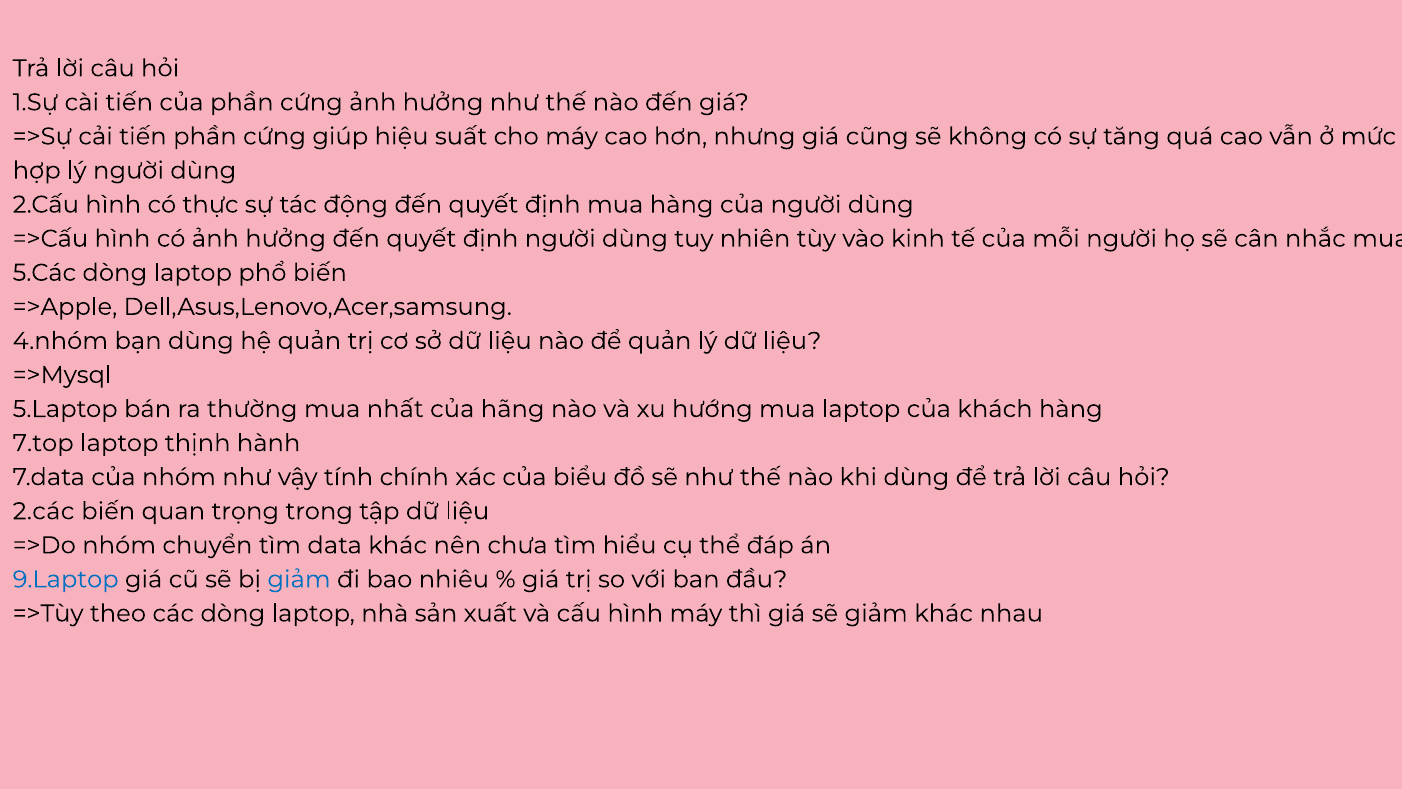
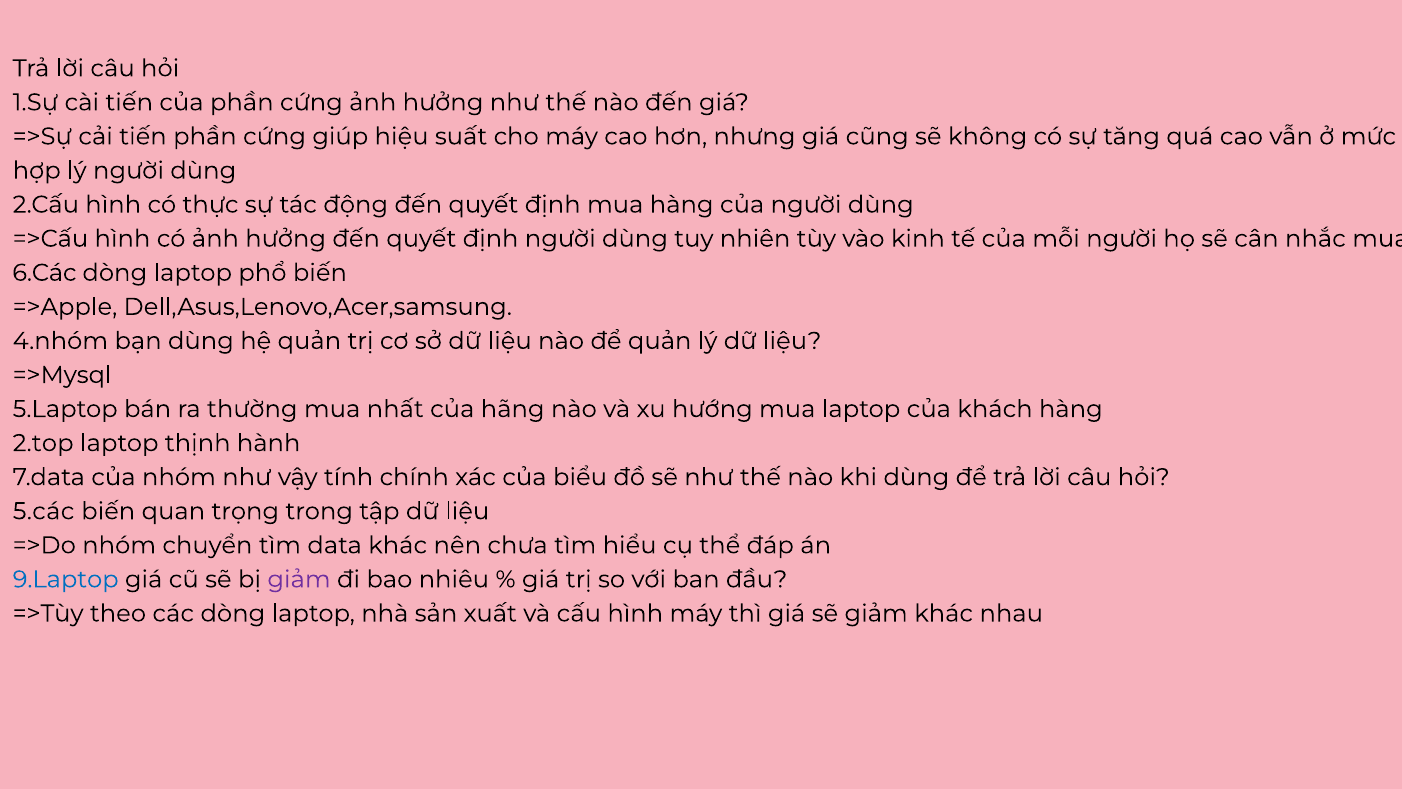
5.Các: 5.Các -> 6.Các
7.top: 7.top -> 2.top
2.các: 2.các -> 5.các
giảm at (299, 579) colour: blue -> purple
